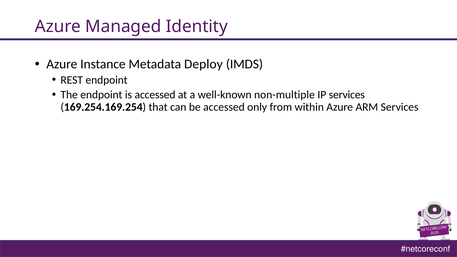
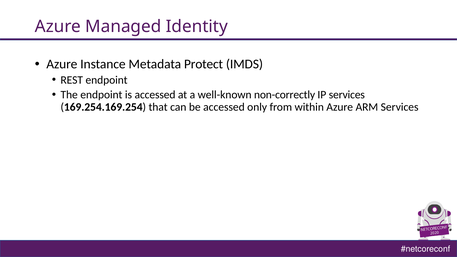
Deploy: Deploy -> Protect
non-multiple: non-multiple -> non-correctly
